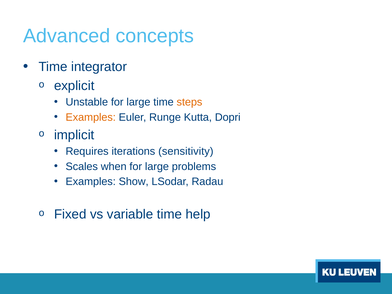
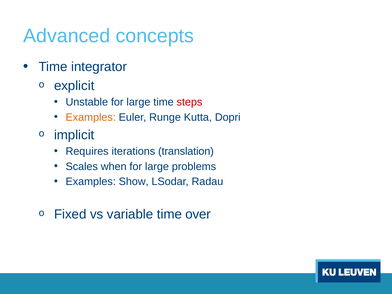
steps colour: orange -> red
sensitivity: sensitivity -> translation
help: help -> over
